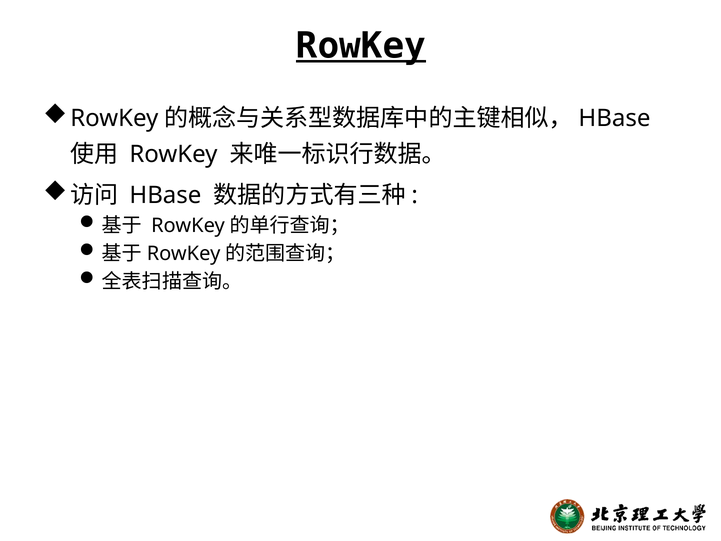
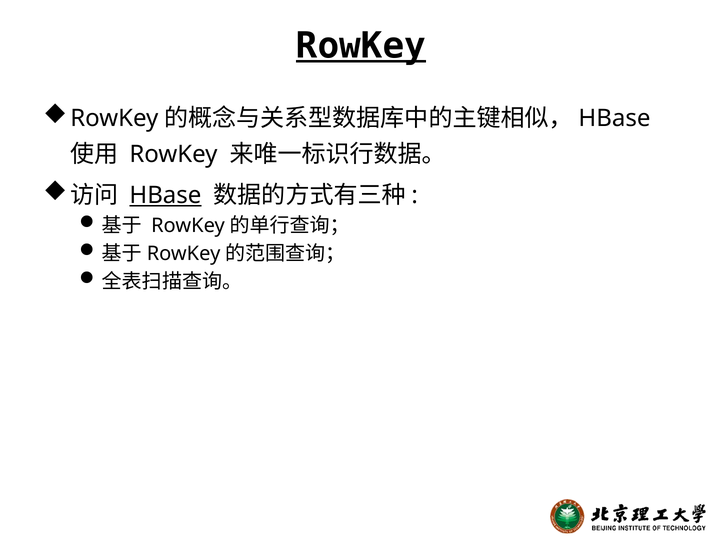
HBase at (165, 195) underline: none -> present
